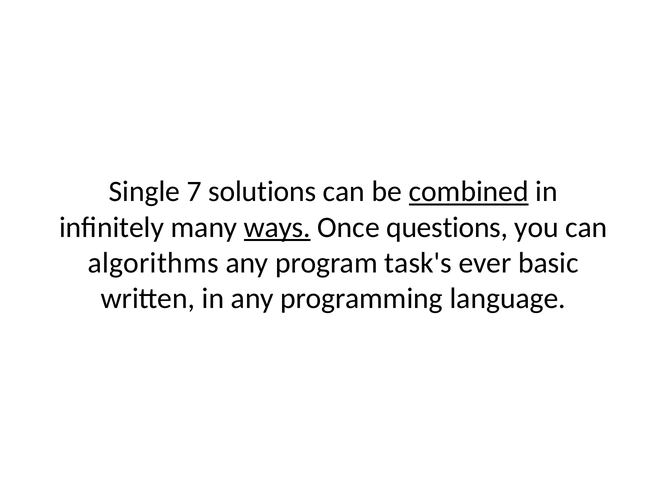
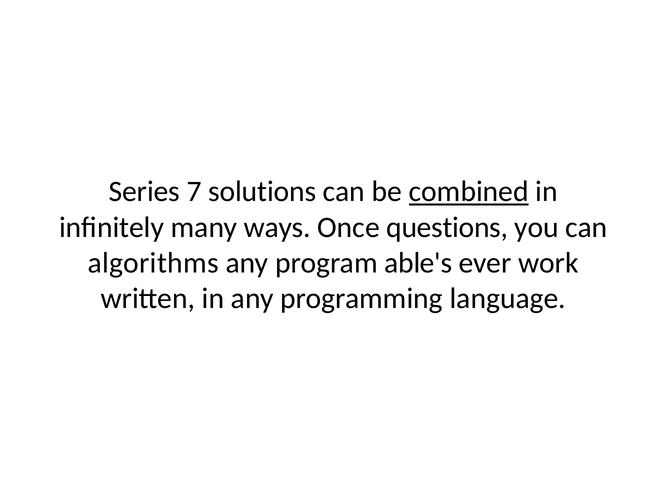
Single: Single -> Series
ways underline: present -> none
task's: task's -> able's
basic: basic -> work
